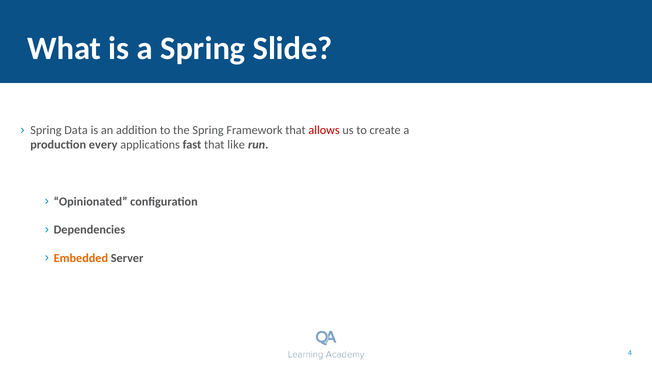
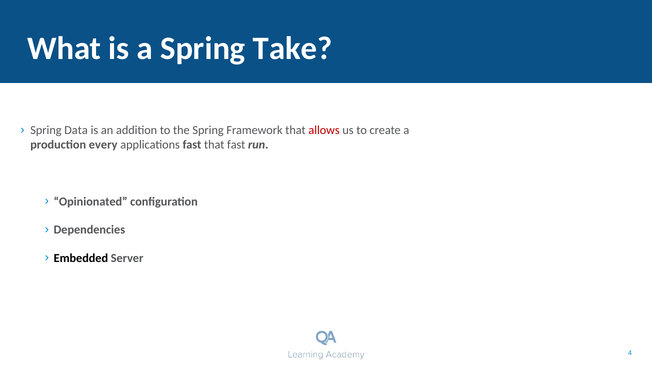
Slide: Slide -> Take
that like: like -> fast
Embedded colour: orange -> black
